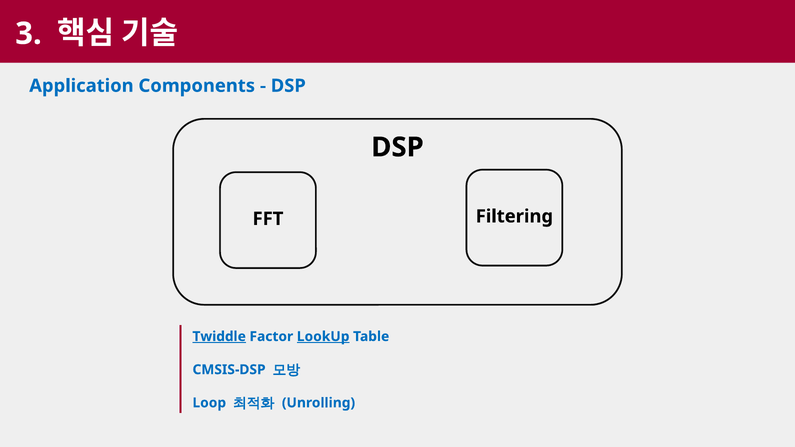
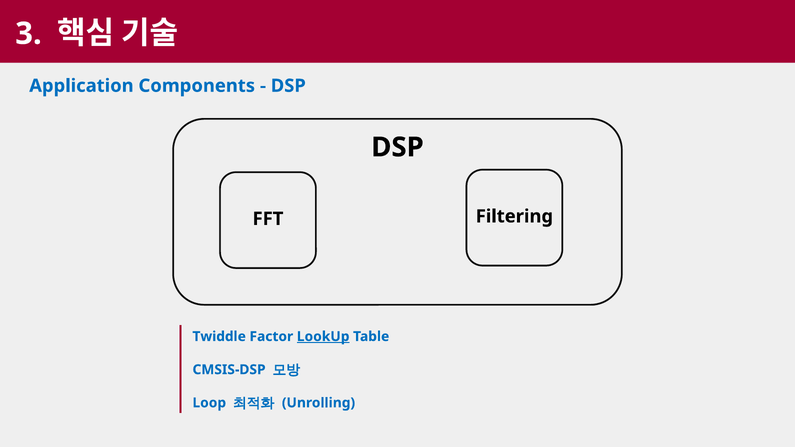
Twiddle underline: present -> none
